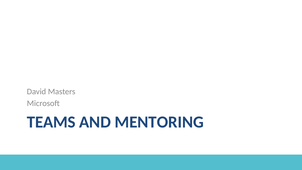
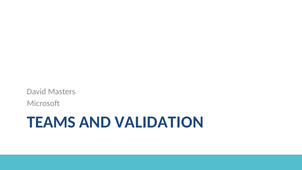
MENTORING: MENTORING -> VALIDATION
